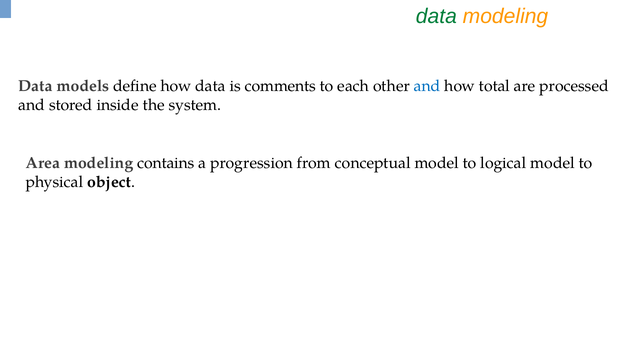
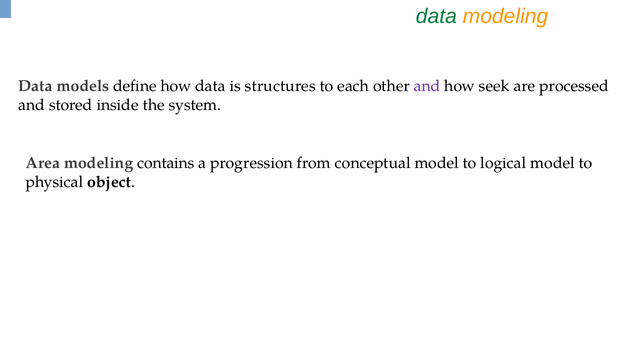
comments: comments -> structures
and at (427, 86) colour: blue -> purple
total: total -> seek
